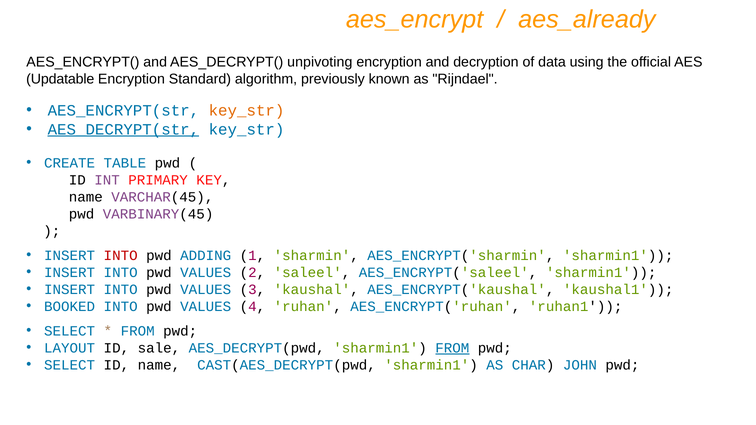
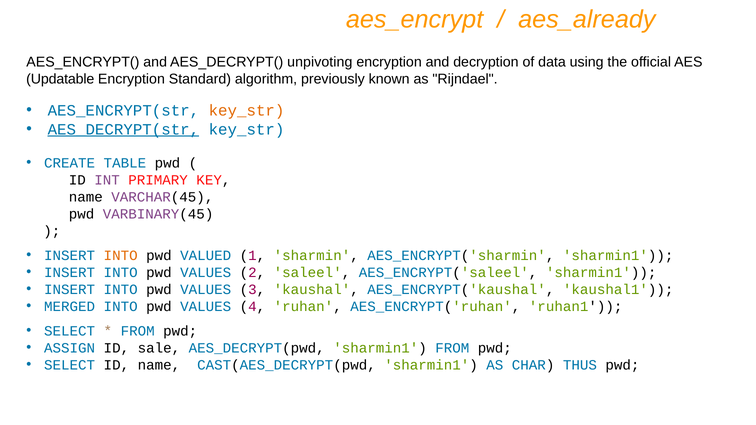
INTO at (121, 256) colour: red -> orange
ADDING: ADDING -> VALUED
BOOKED: BOOKED -> MERGED
LAYOUT: LAYOUT -> ASSIGN
FROM at (452, 348) underline: present -> none
JOHN: JOHN -> THUS
